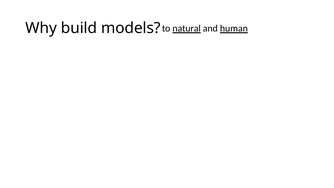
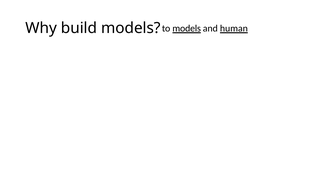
to natural: natural -> models
